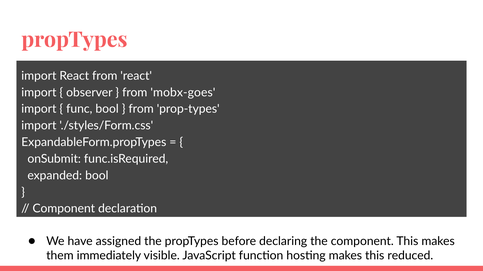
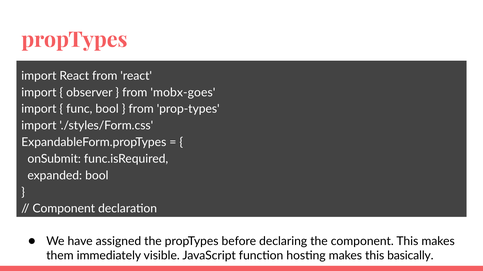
reduced: reduced -> basically
